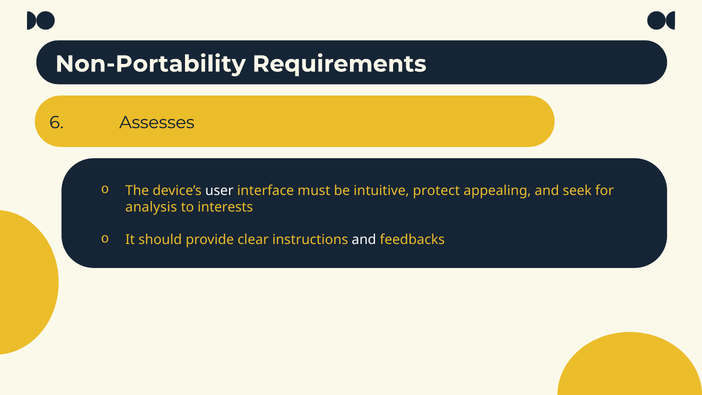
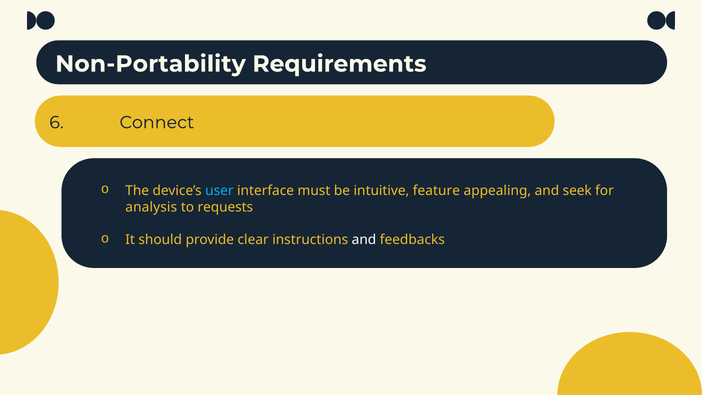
Assesses: Assesses -> Connect
user colour: white -> light blue
protect: protect -> feature
interests: interests -> requests
